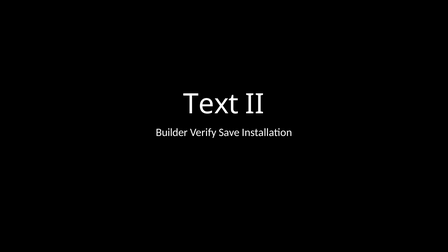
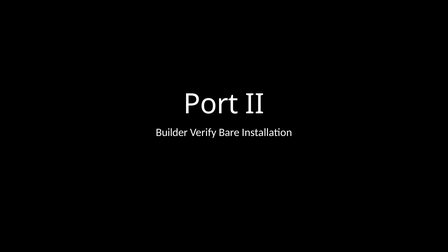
Text: Text -> Port
Save: Save -> Bare
